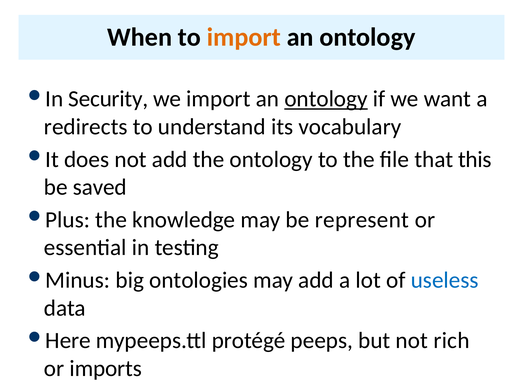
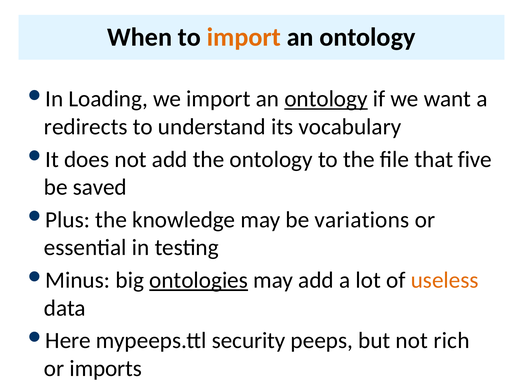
Security: Security -> Loading
this: this -> five
represent: represent -> variations
ontologies underline: none -> present
useless colour: blue -> orange
protégé: protégé -> security
